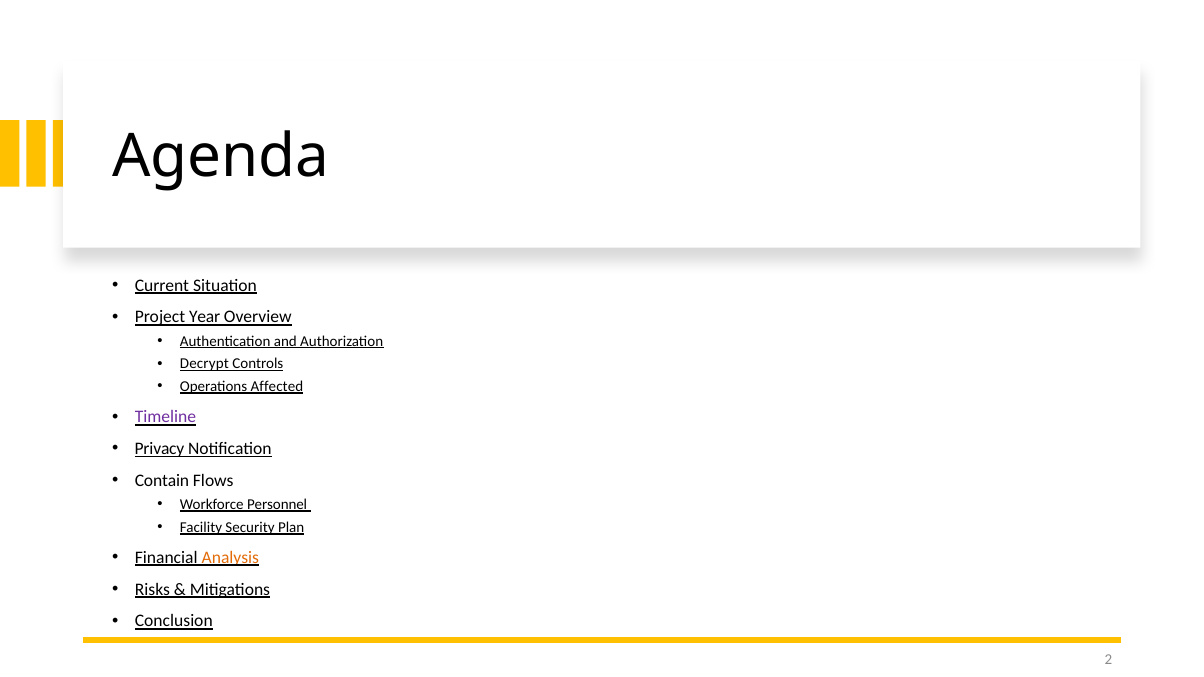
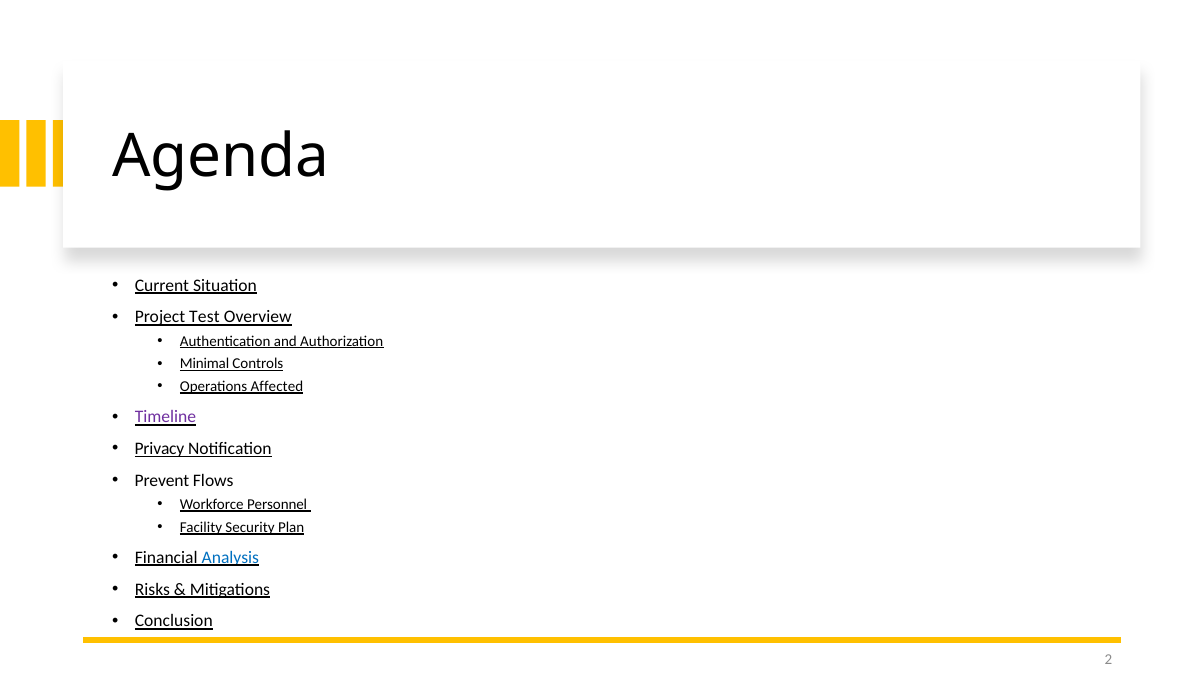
Year: Year -> Test
Decrypt: Decrypt -> Minimal
Contain: Contain -> Prevent
Analysis colour: orange -> blue
